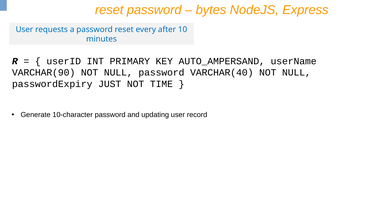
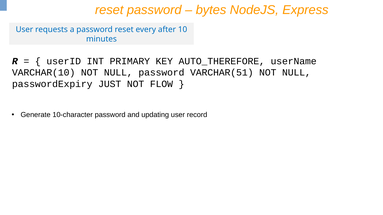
AUTO_AMPERSAND: AUTO_AMPERSAND -> AUTO_THEREFORE
VARCHAR(90: VARCHAR(90 -> VARCHAR(10
VARCHAR(40: VARCHAR(40 -> VARCHAR(51
TIME: TIME -> FLOW
